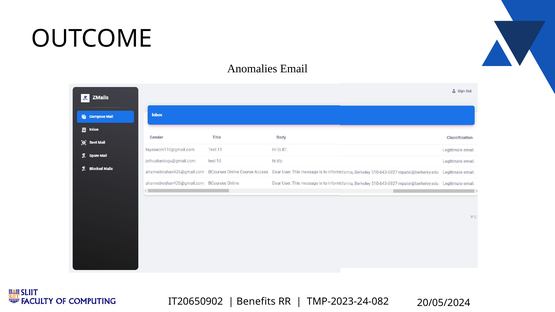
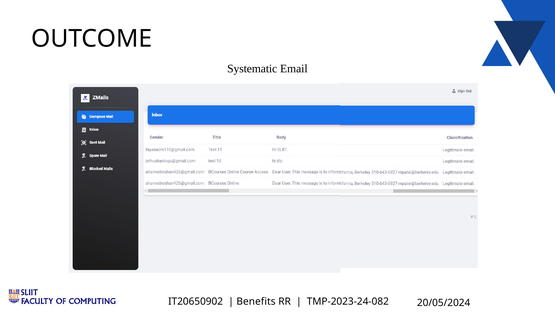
Anomalies: Anomalies -> Systematic
